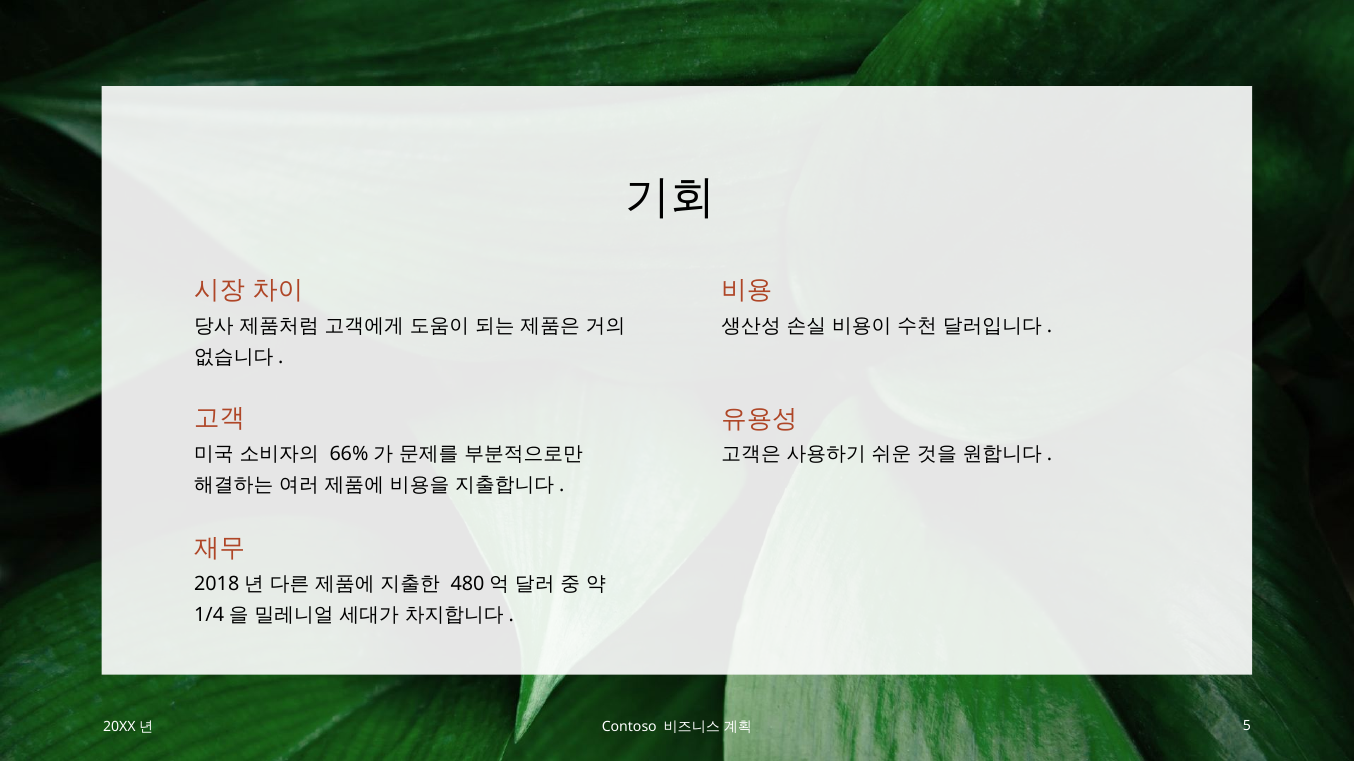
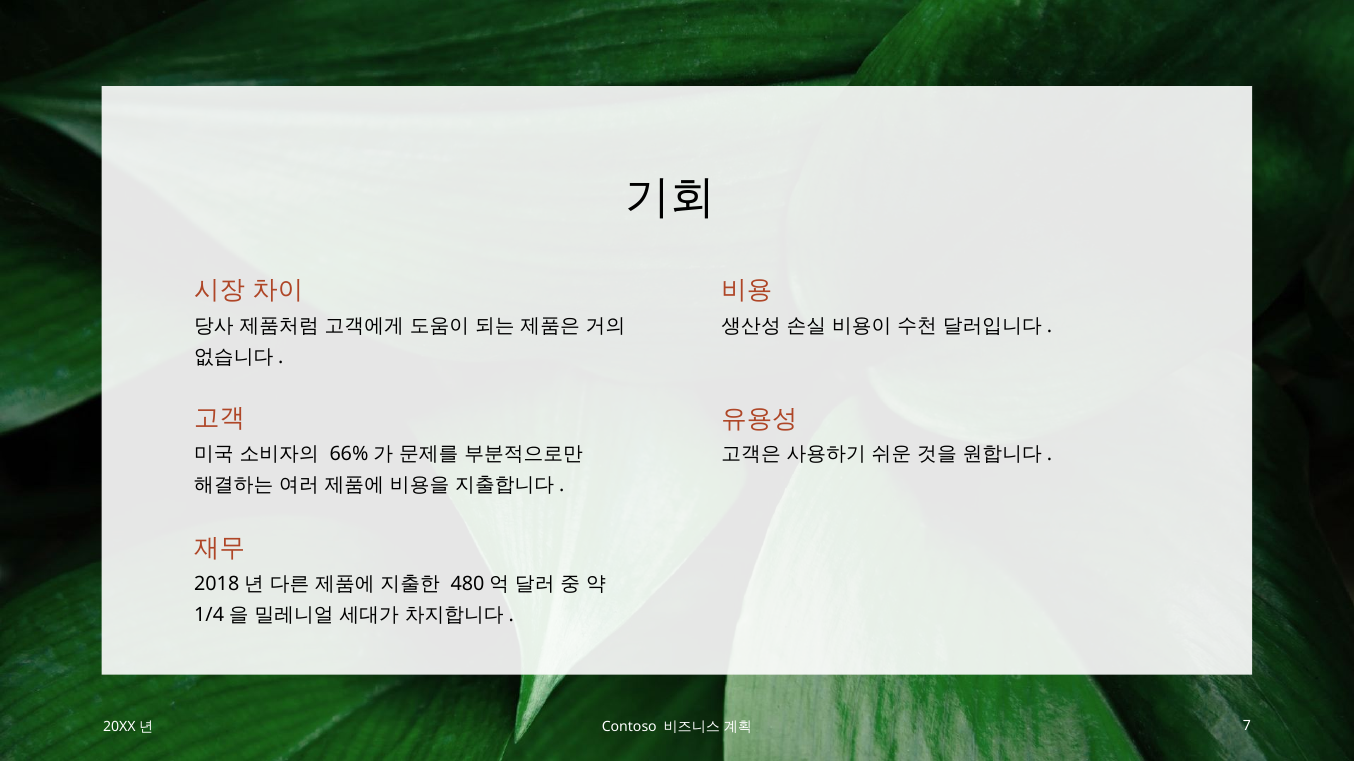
5: 5 -> 7
